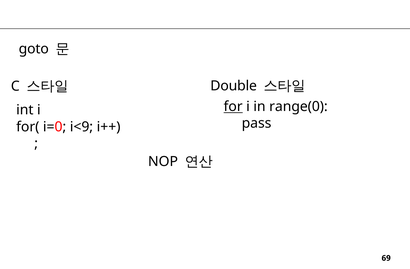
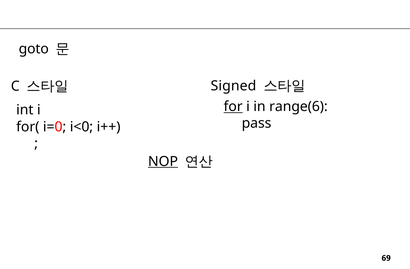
Double: Double -> Signed
range(0: range(0 -> range(6
i<9: i<9 -> i<0
NOP underline: none -> present
